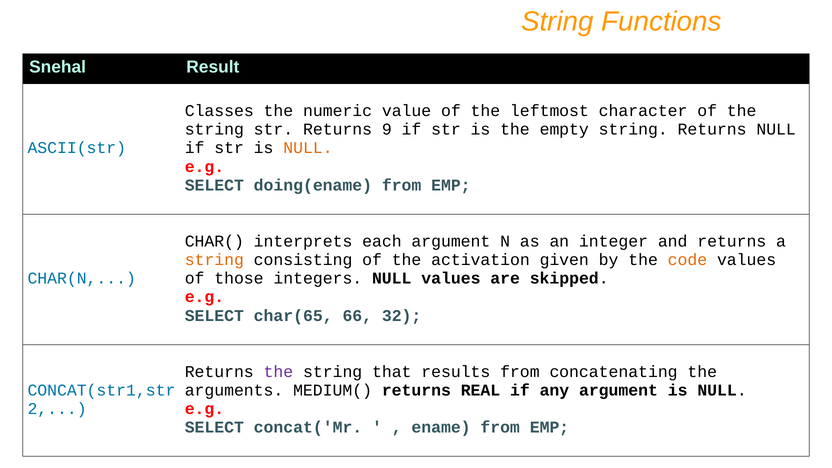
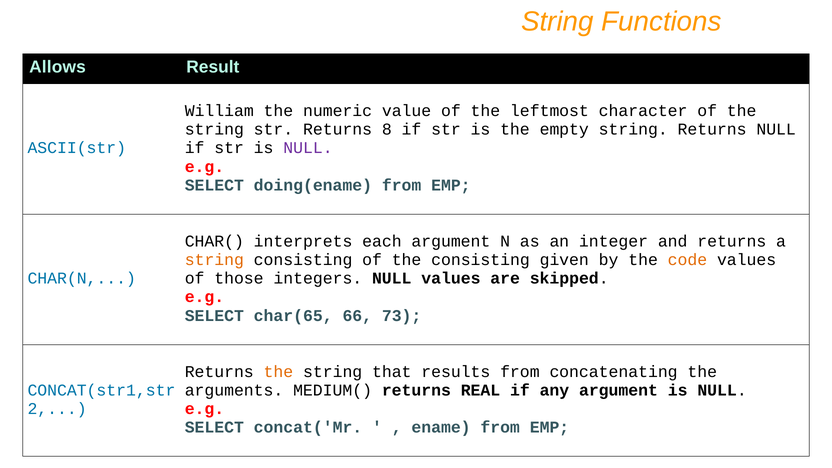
Snehal: Snehal -> Allows
Classes: Classes -> William
9: 9 -> 8
NULL at (308, 148) colour: orange -> purple
the activation: activation -> consisting
32: 32 -> 73
the at (278, 372) colour: purple -> orange
